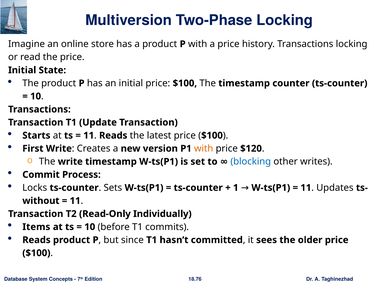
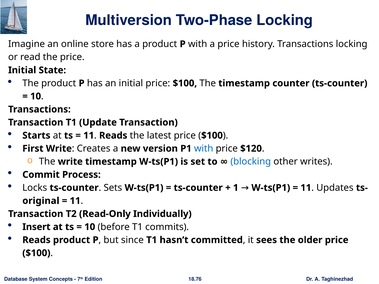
with at (204, 149) colour: orange -> blue
without: without -> original
Items: Items -> Insert
